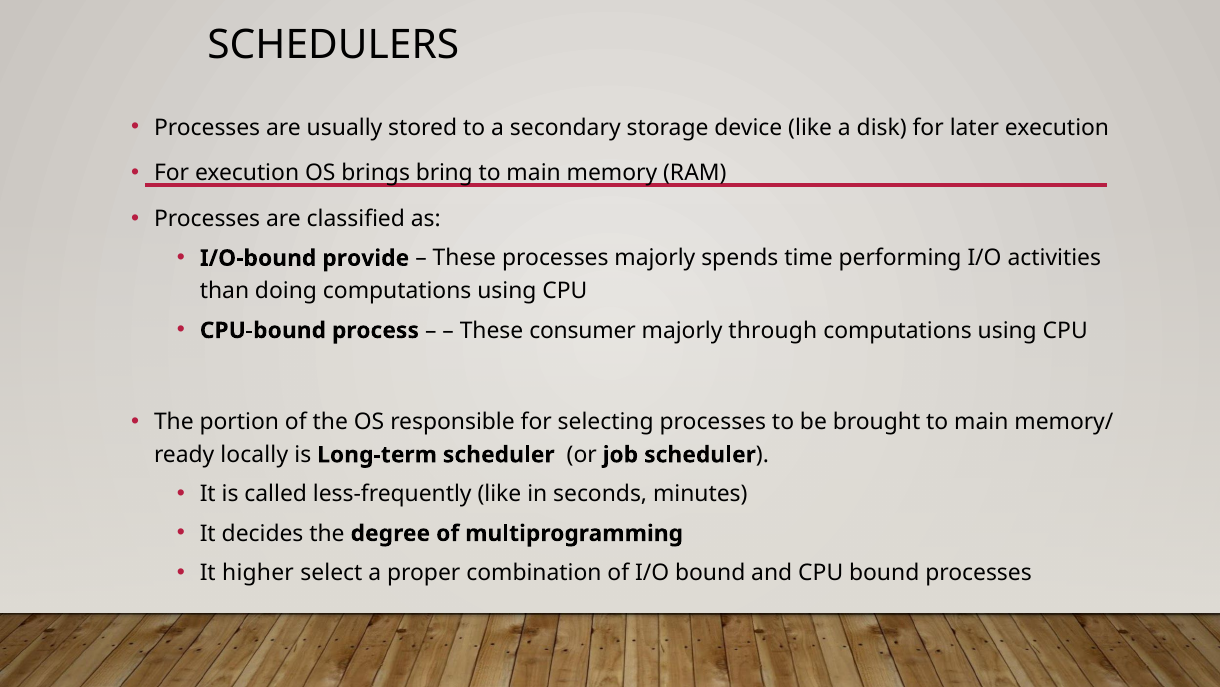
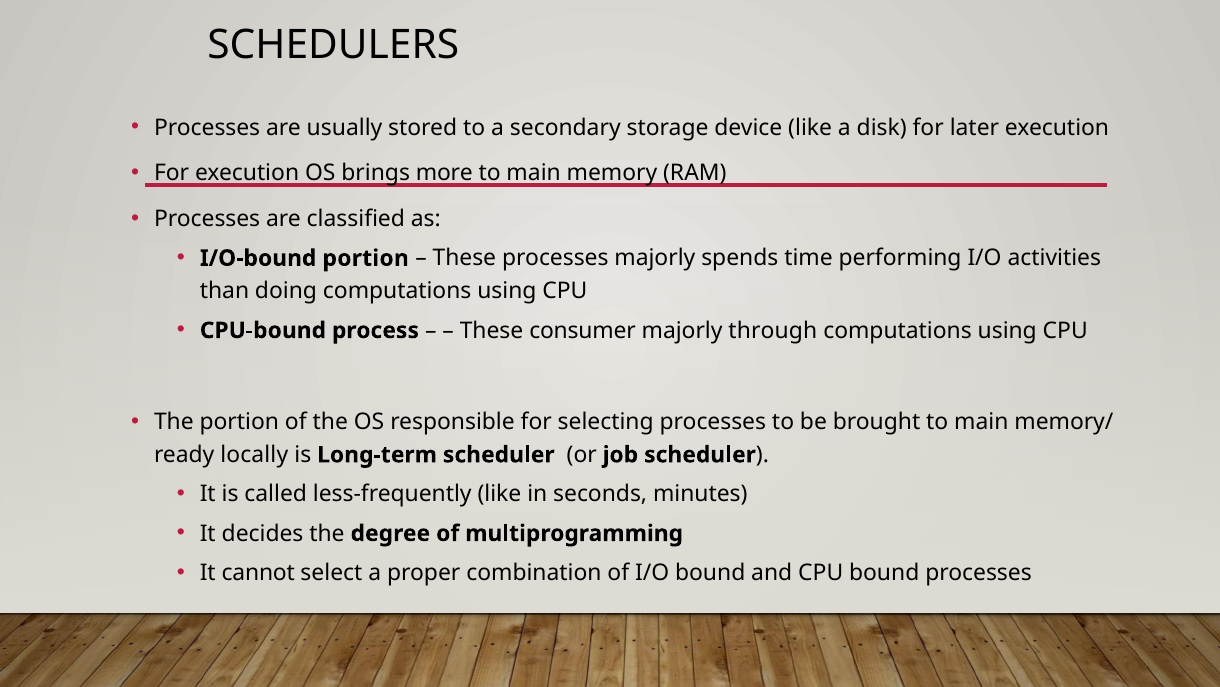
bring: bring -> more
I/O-bound provide: provide -> portion
higher: higher -> cannot
